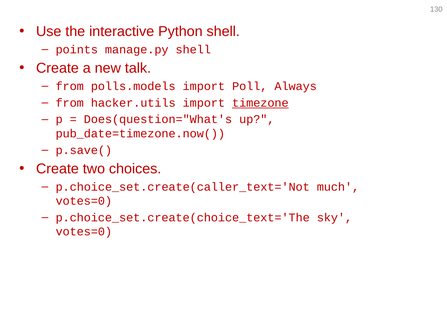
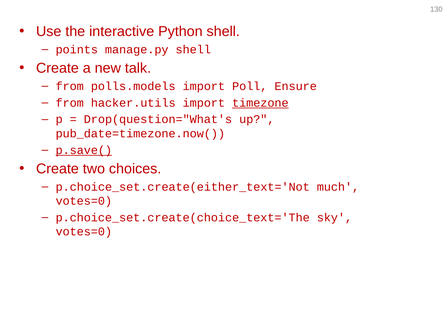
Always: Always -> Ensure
Does(question="What's: Does(question="What's -> Drop(question="What's
p.save( underline: none -> present
p.choice_set.create(caller_text='Not: p.choice_set.create(caller_text='Not -> p.choice_set.create(either_text='Not
